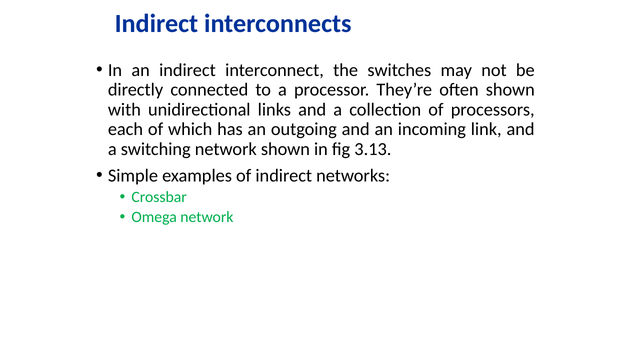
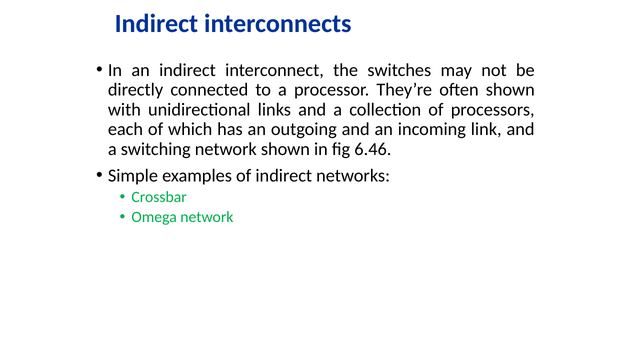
3.13: 3.13 -> 6.46
